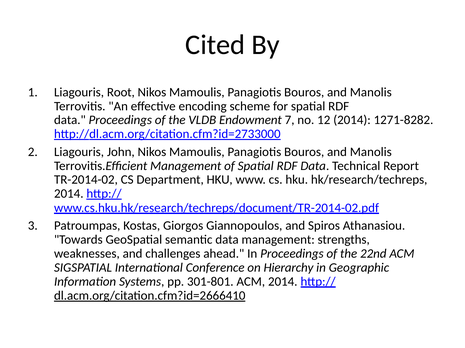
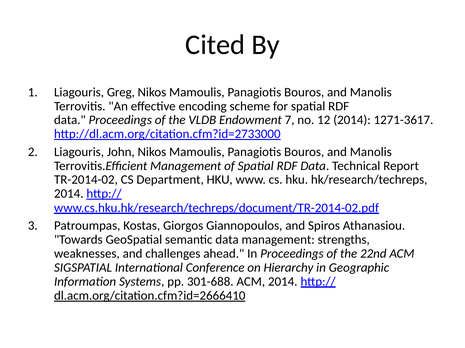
Root: Root -> Greg
1271-8282: 1271-8282 -> 1271-3617
301-801: 301-801 -> 301-688
